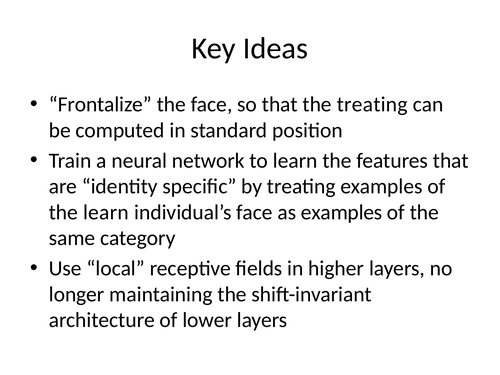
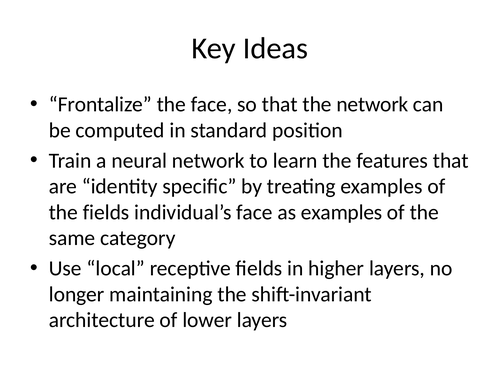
the treating: treating -> network
the learn: learn -> fields
